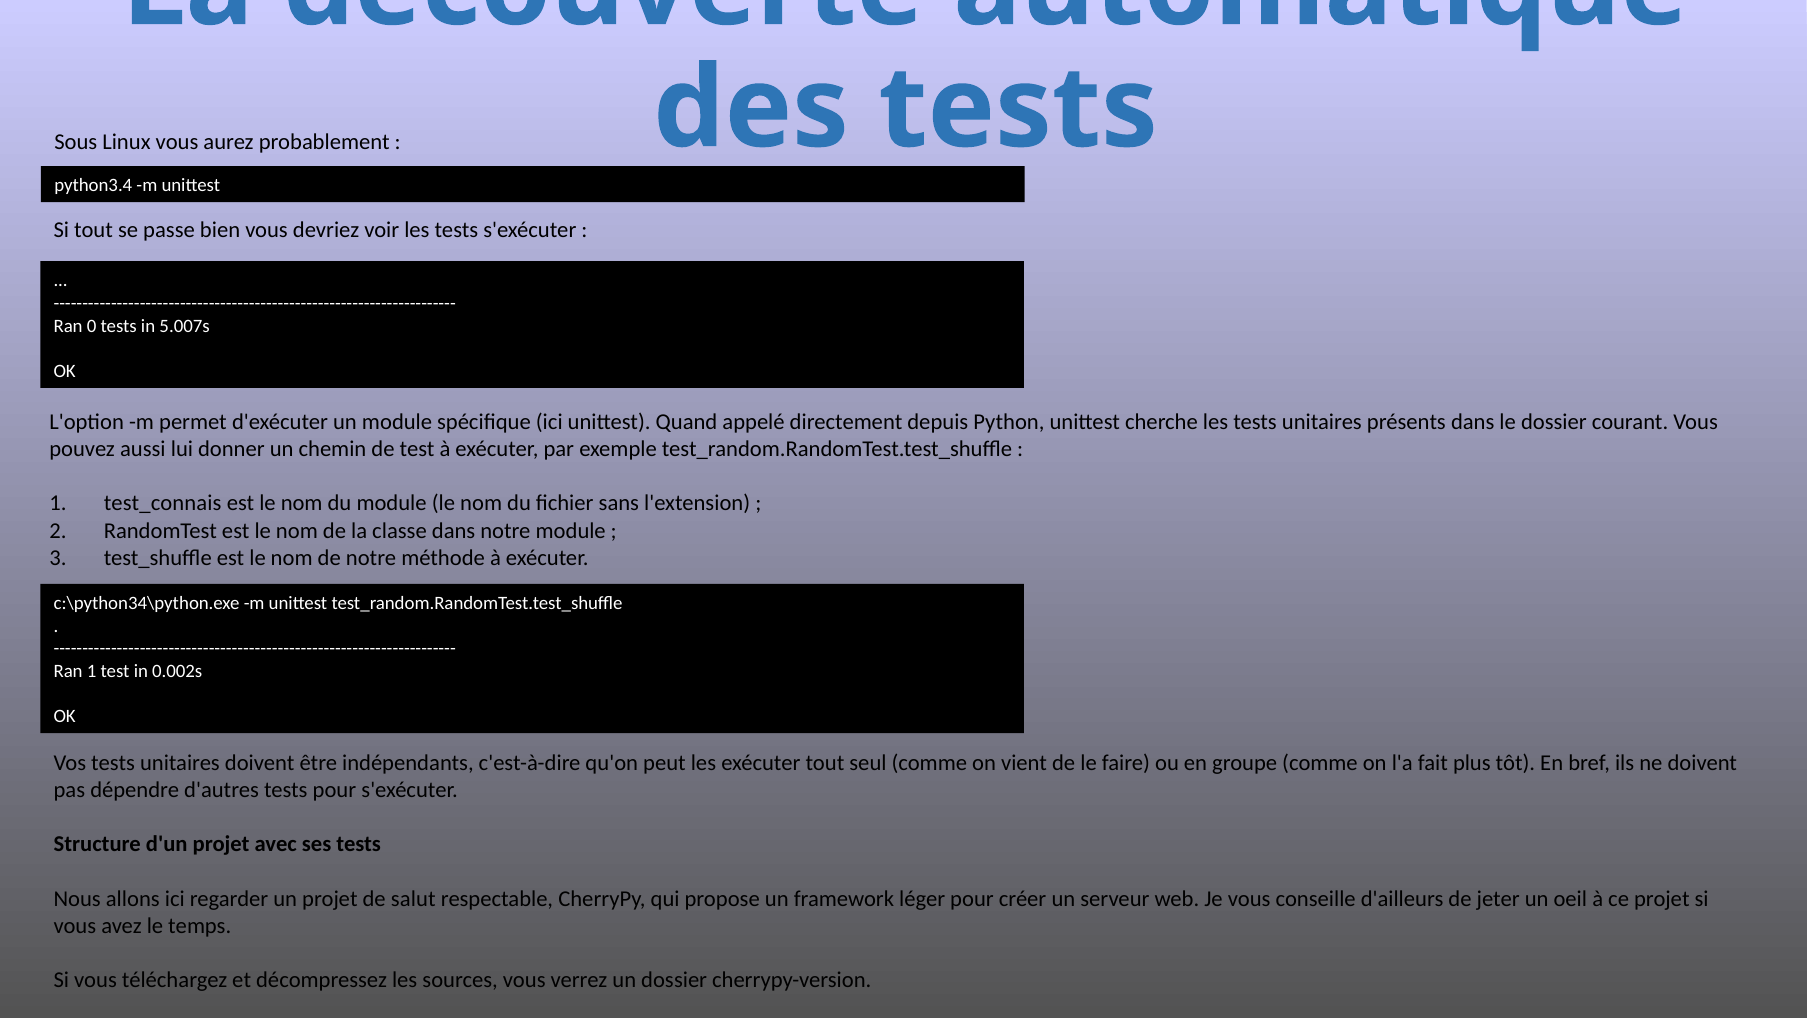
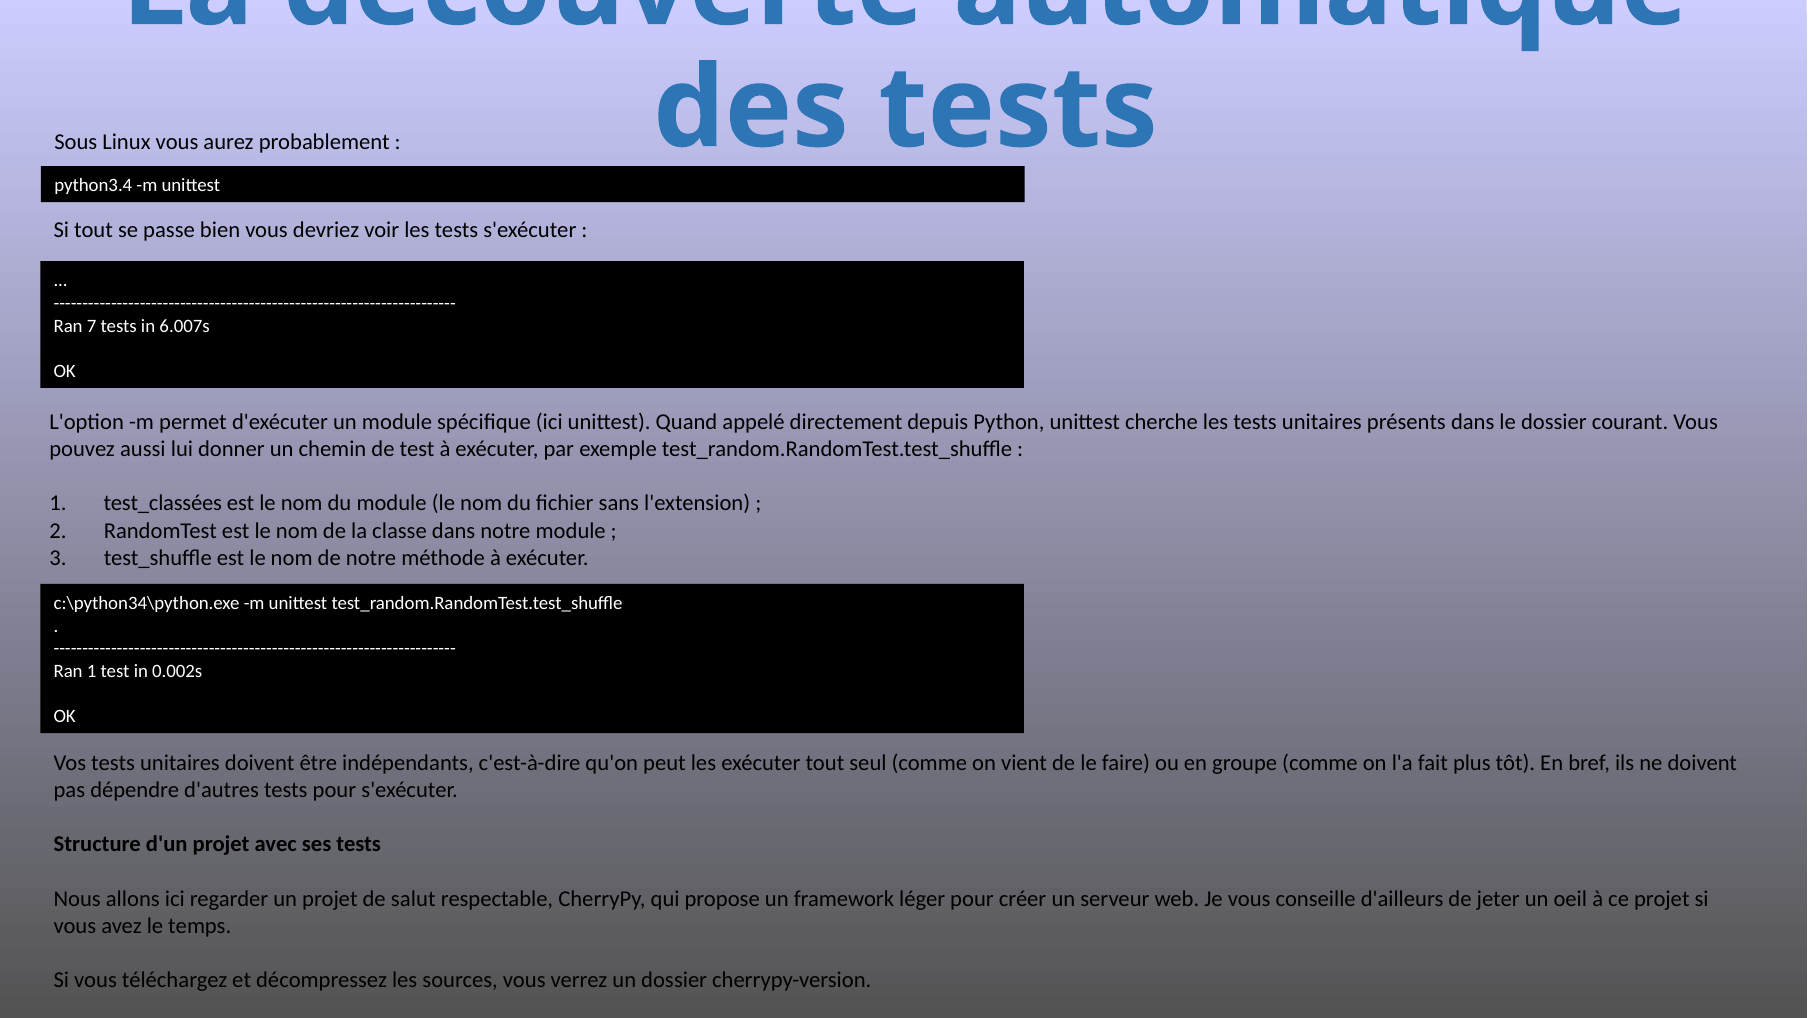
0: 0 -> 7
5.007s: 5.007s -> 6.007s
test_connais: test_connais -> test_classées
